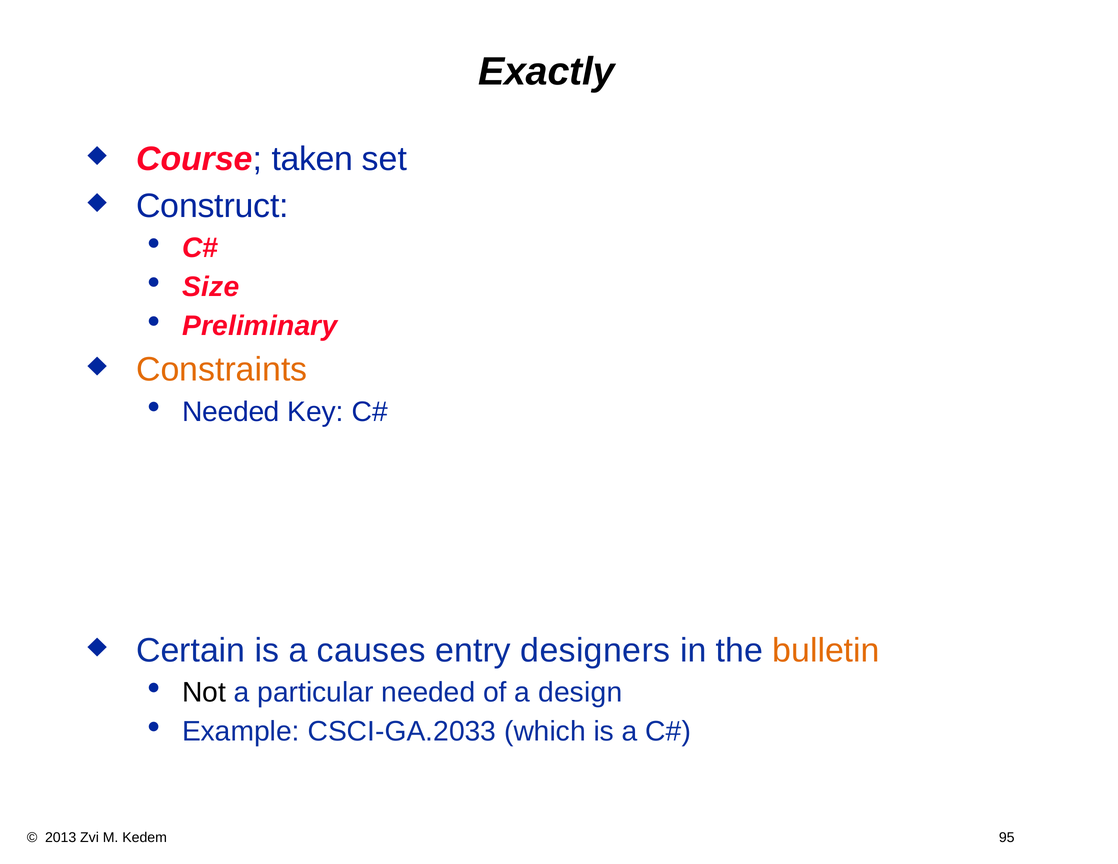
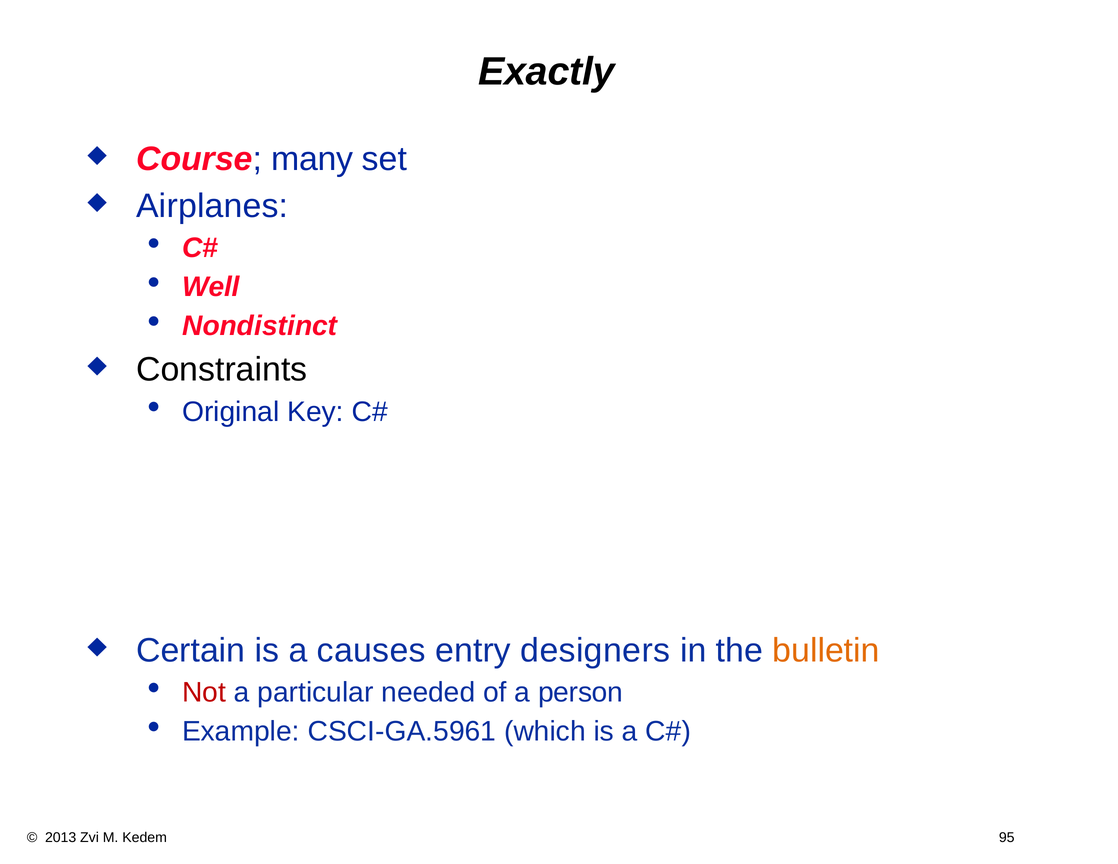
taken: taken -> many
Construct: Construct -> Airplanes
Size: Size -> Well
Preliminary: Preliminary -> Nondistinct
Constraints colour: orange -> black
Needed at (231, 412): Needed -> Original
Not colour: black -> red
design: design -> person
CSCI-GA.2033: CSCI-GA.2033 -> CSCI-GA.5961
